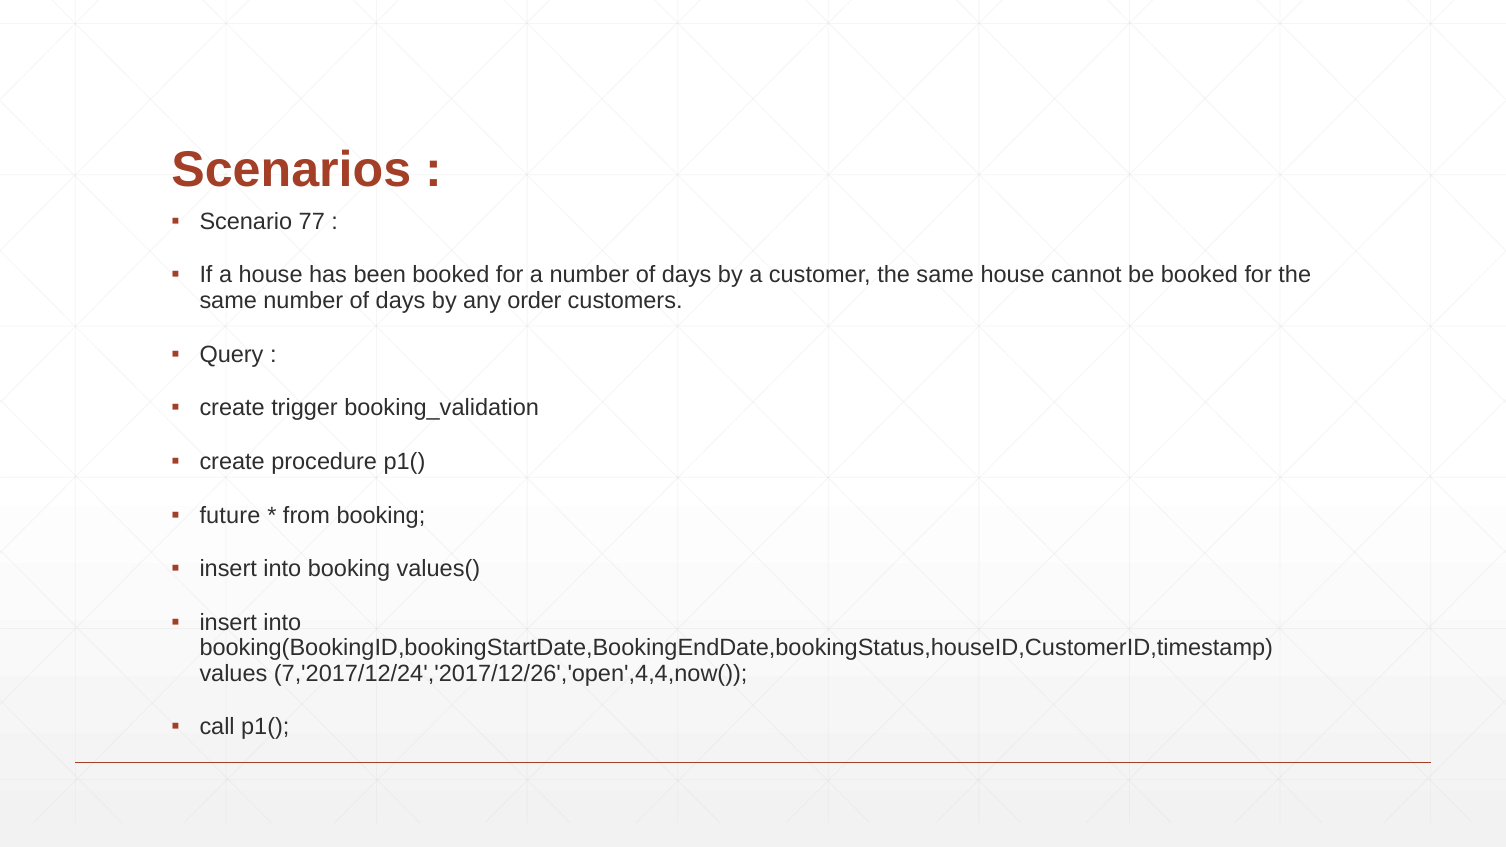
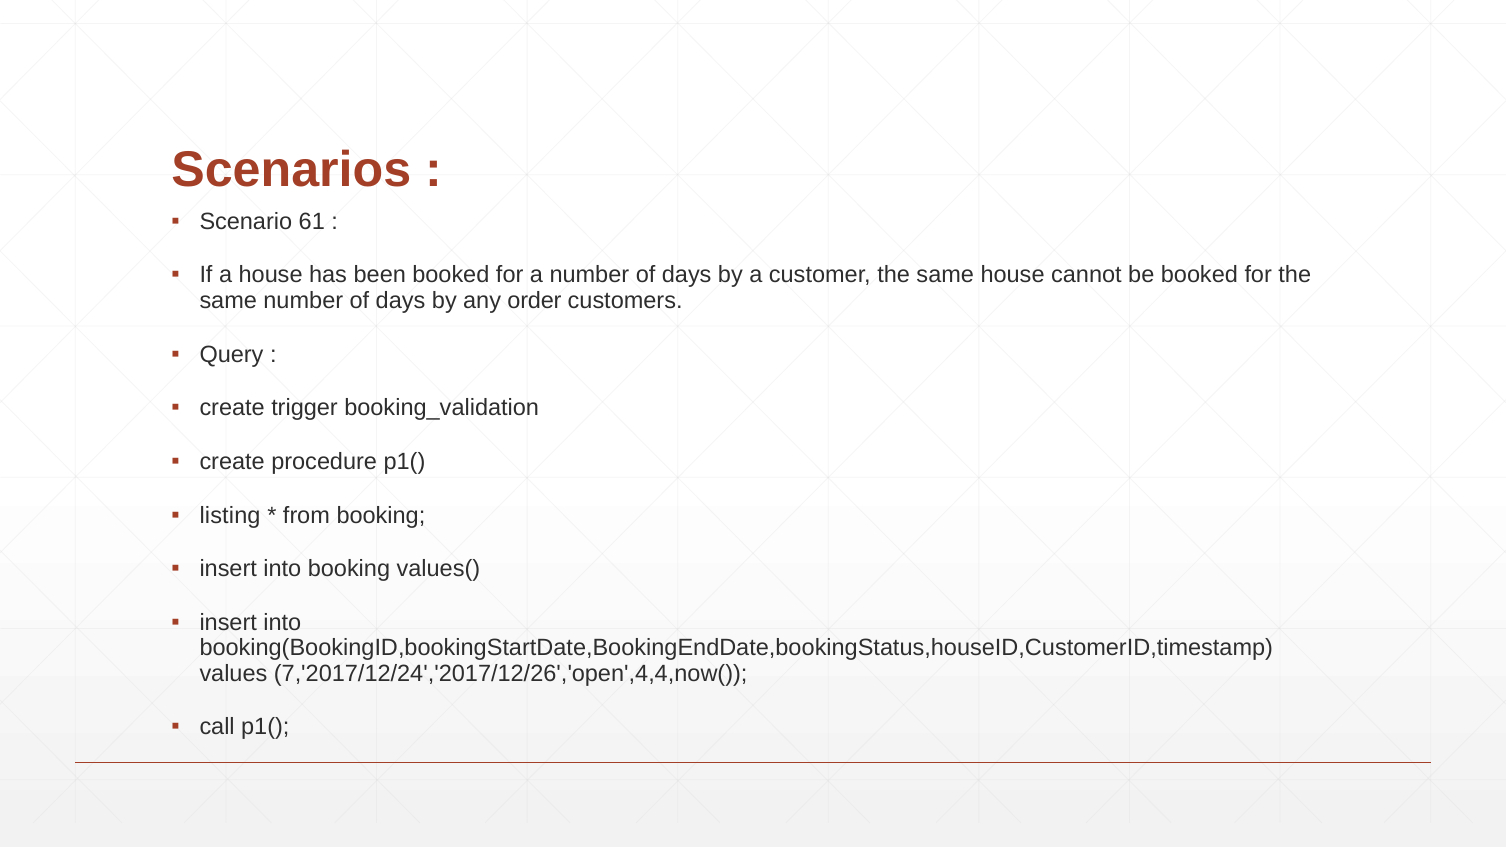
77: 77 -> 61
future: future -> listing
